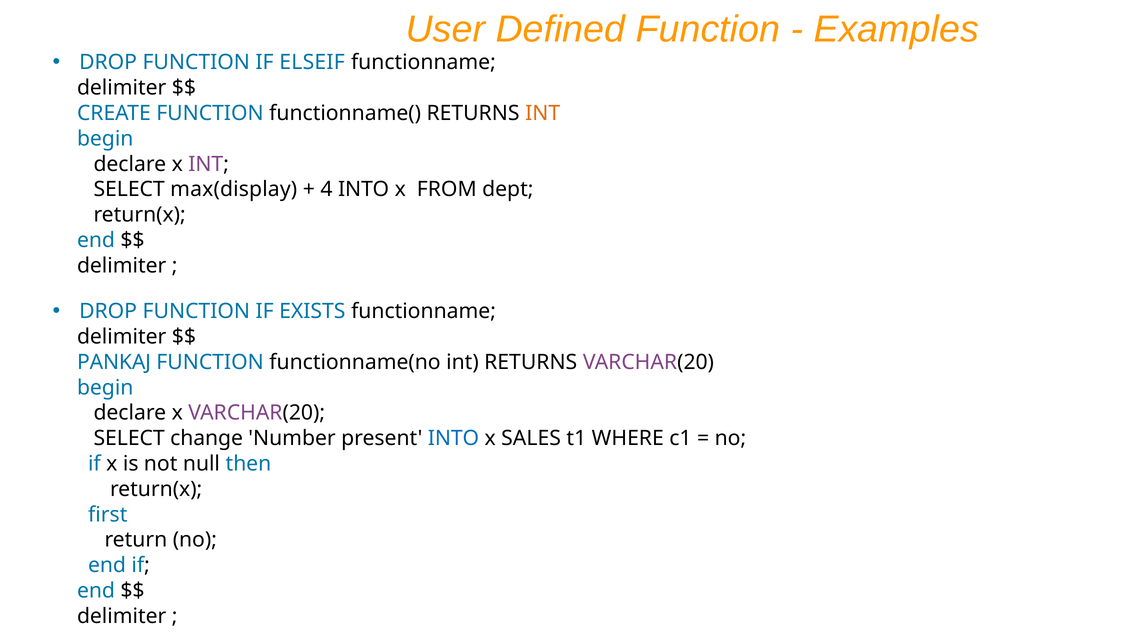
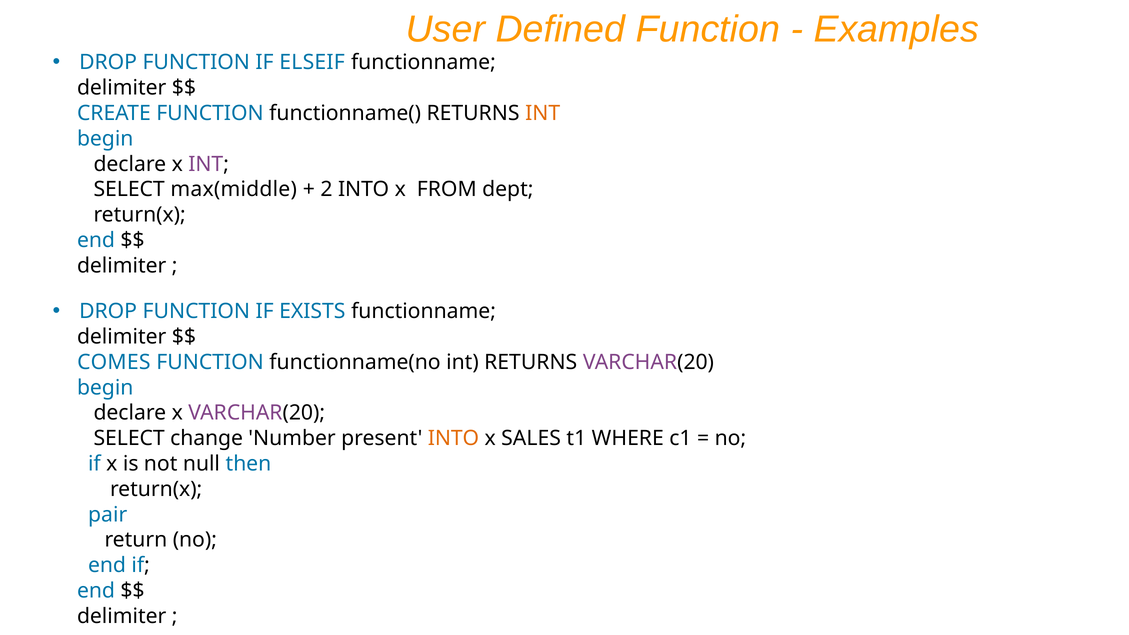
max(display: max(display -> max(middle
4: 4 -> 2
PANKAJ: PANKAJ -> COMES
INTO at (453, 438) colour: blue -> orange
first: first -> pair
